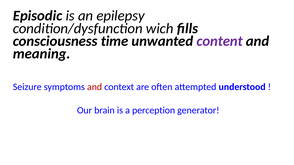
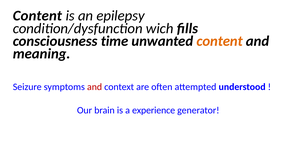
Episodic at (38, 16): Episodic -> Content
content at (220, 41) colour: purple -> orange
perception: perception -> experience
